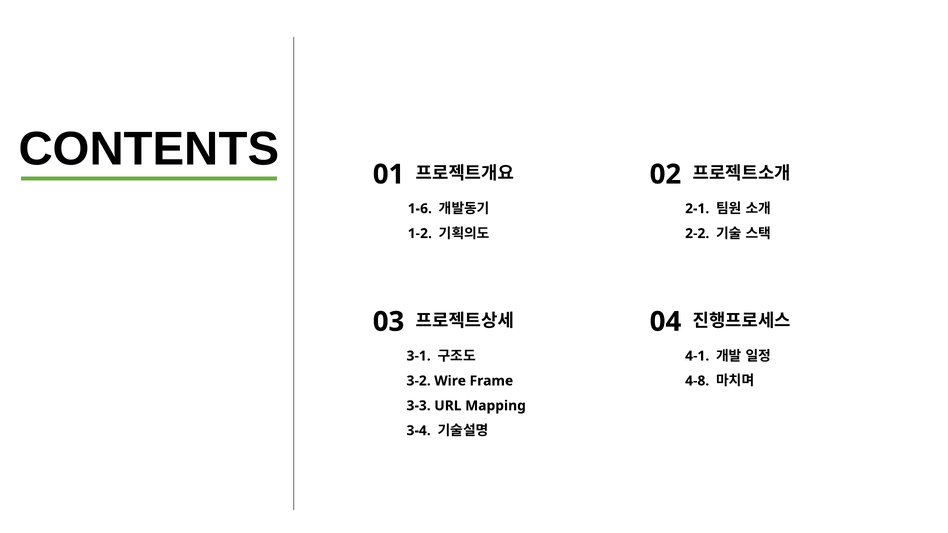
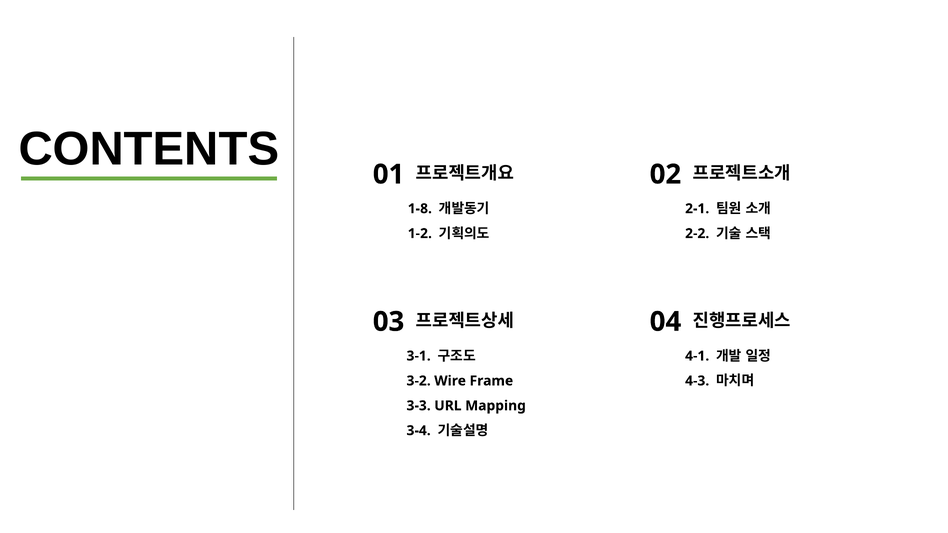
1-6: 1-6 -> 1-8
4-8: 4-8 -> 4-3
